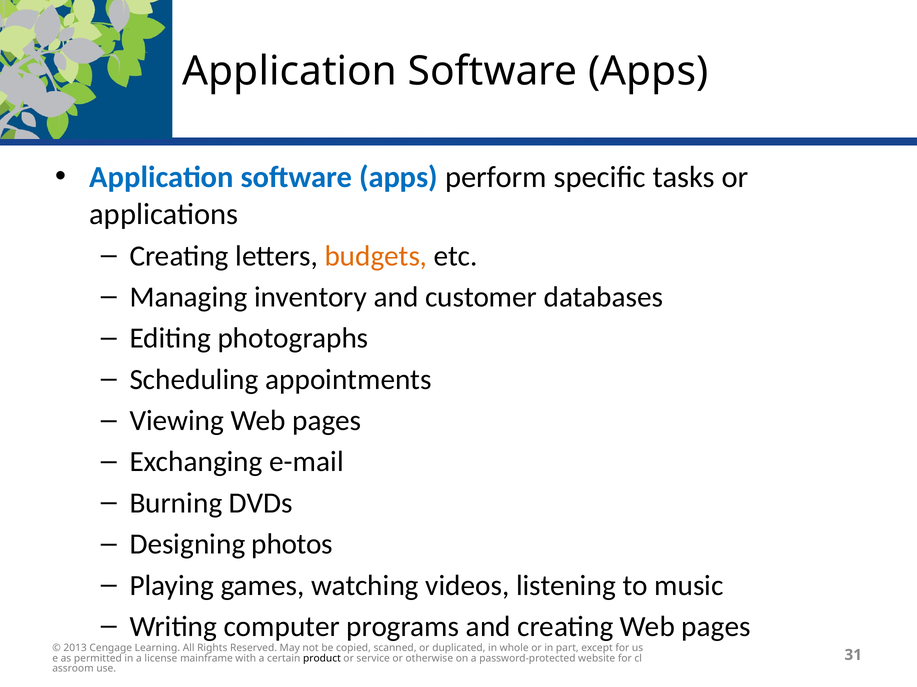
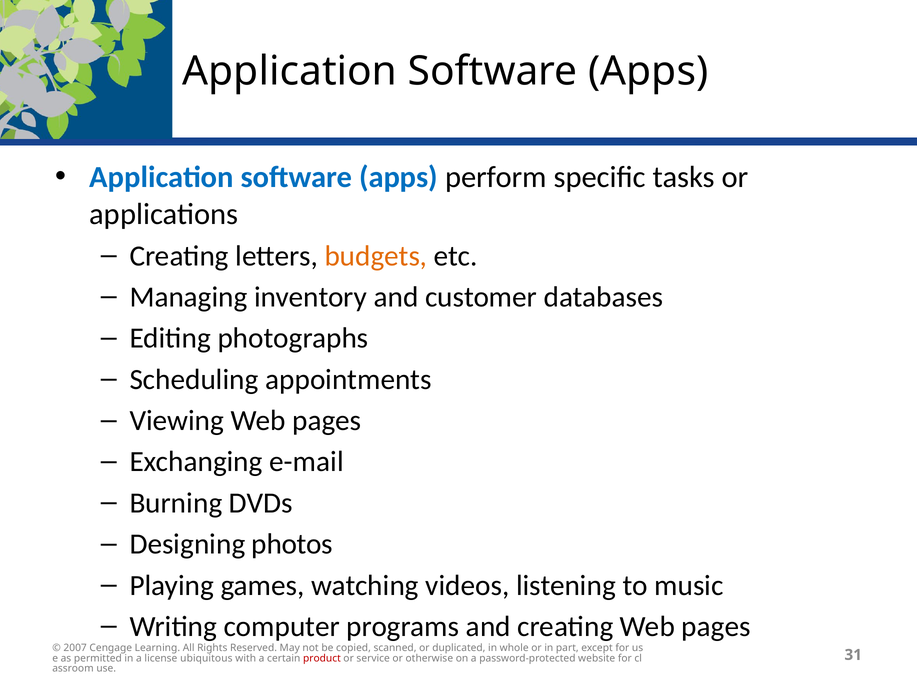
2013: 2013 -> 2007
mainframe: mainframe -> ubiquitous
product colour: black -> red
